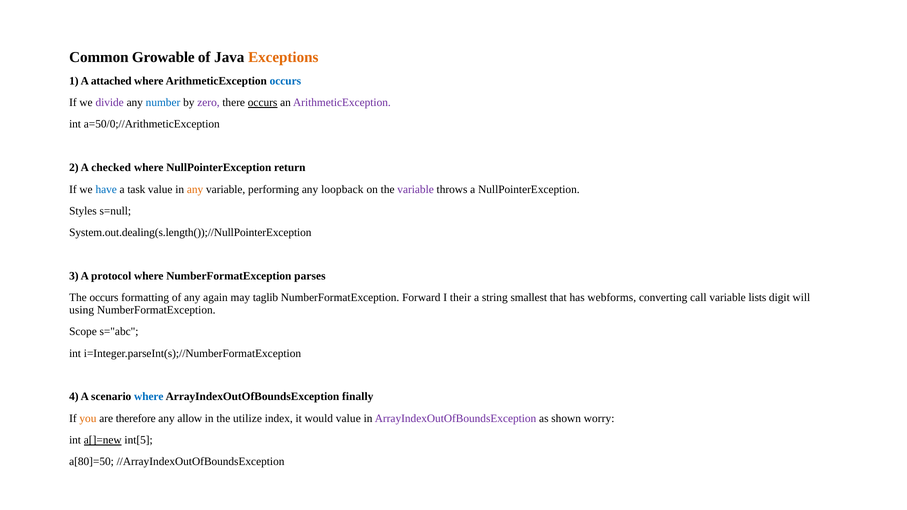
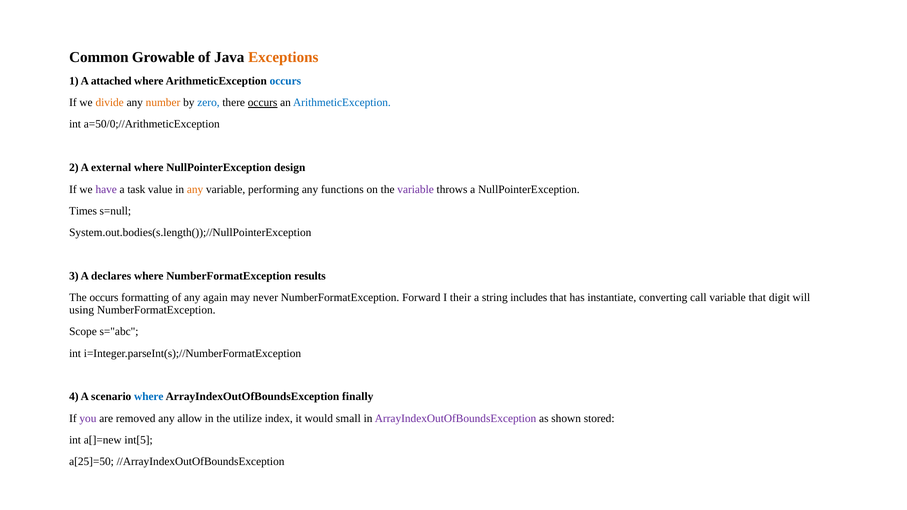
divide colour: purple -> orange
number colour: blue -> orange
zero colour: purple -> blue
ArithmeticException at (342, 103) colour: purple -> blue
checked: checked -> external
return: return -> design
have colour: blue -> purple
loopback: loopback -> functions
Styles: Styles -> Times
System.out.dealing(s.length());//NullPointerException: System.out.dealing(s.length());//NullPointerException -> System.out.bodies(s.length());//NullPointerException
protocol: protocol -> declares
parses: parses -> results
taglib: taglib -> never
smallest: smallest -> includes
webforms: webforms -> instantiate
variable lists: lists -> that
you colour: orange -> purple
therefore: therefore -> removed
would value: value -> small
worry: worry -> stored
a[]=new underline: present -> none
a[80]=50: a[80]=50 -> a[25]=50
